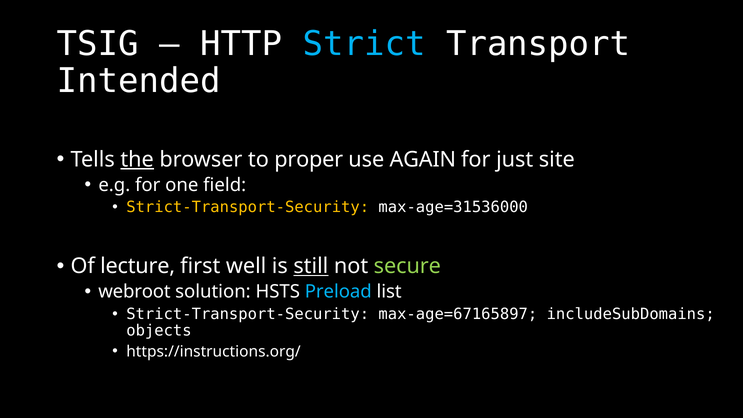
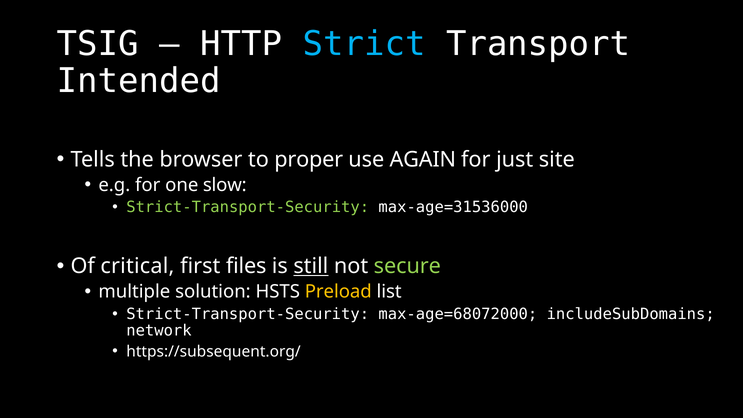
the underline: present -> none
field: field -> slow
Strict-Transport-Security at (248, 207) colour: yellow -> light green
lecture: lecture -> critical
well: well -> files
webroot: webroot -> multiple
Preload colour: light blue -> yellow
max-age=67165897: max-age=67165897 -> max-age=68072000
objects: objects -> network
https://instructions.org/: https://instructions.org/ -> https://subsequent.org/
